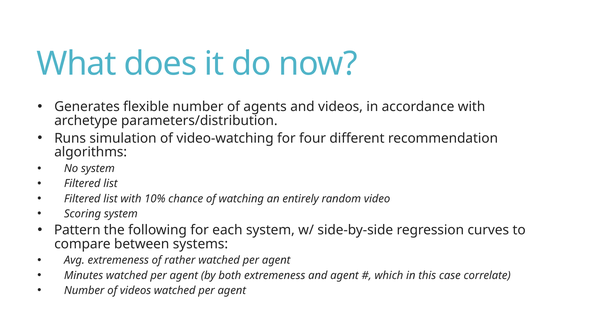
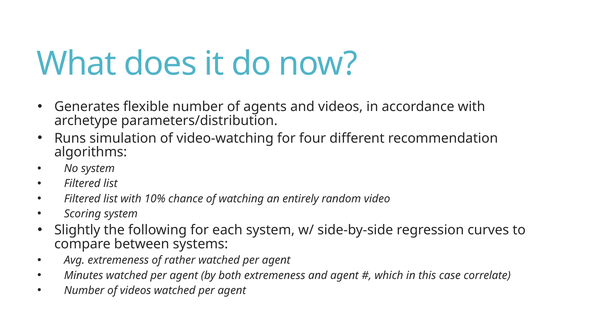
Pattern: Pattern -> Slightly
